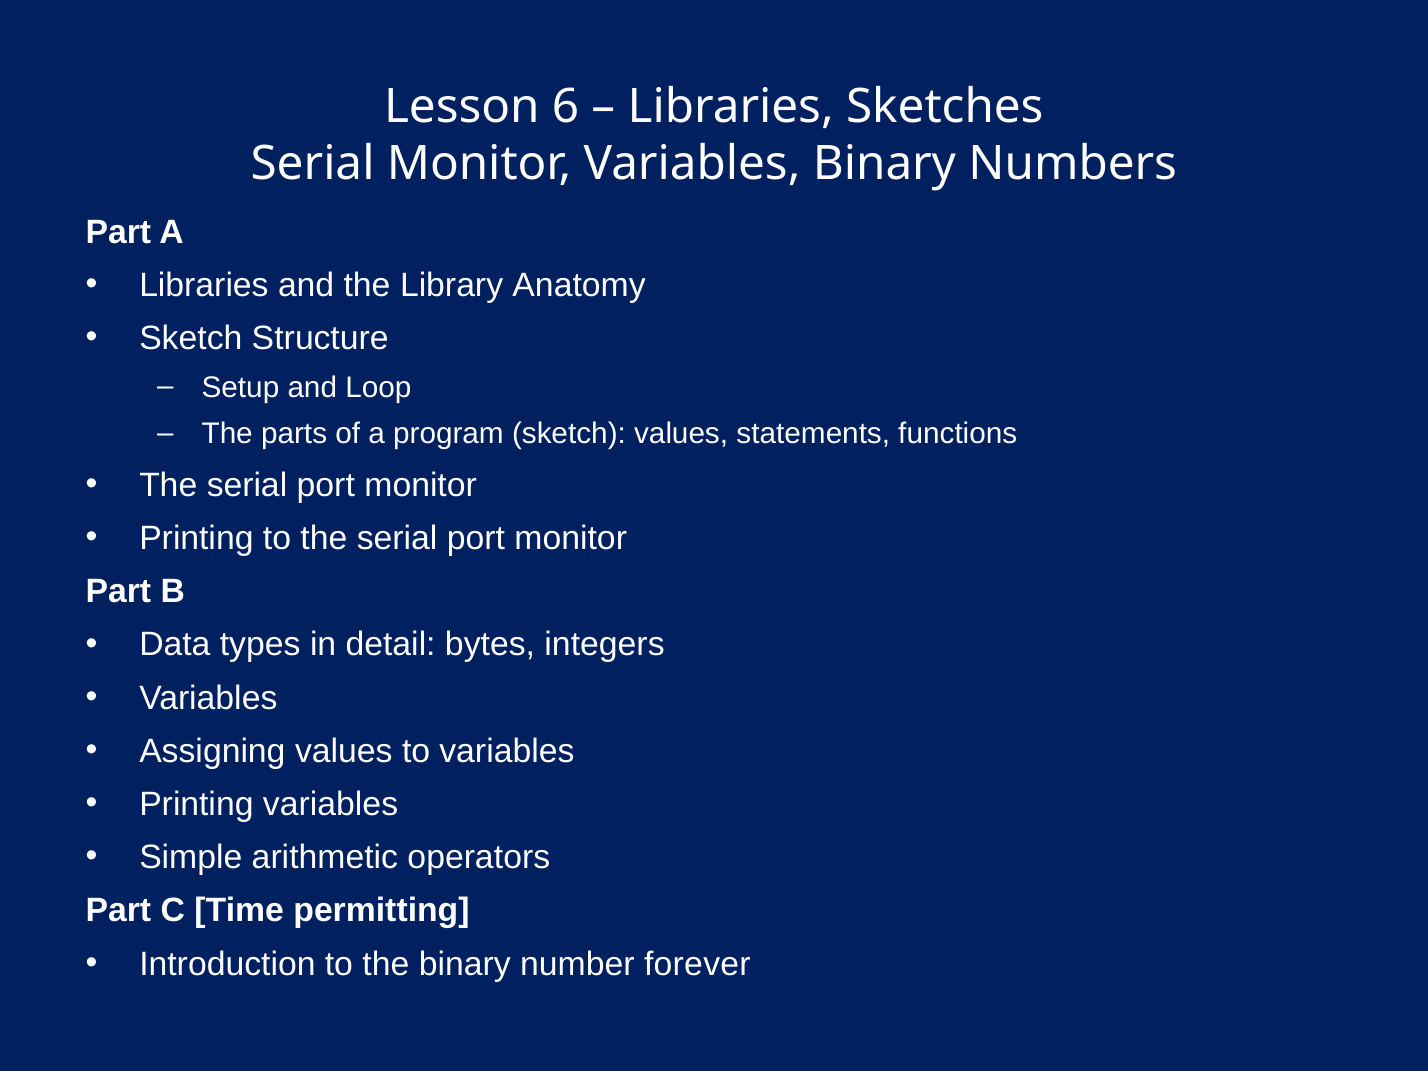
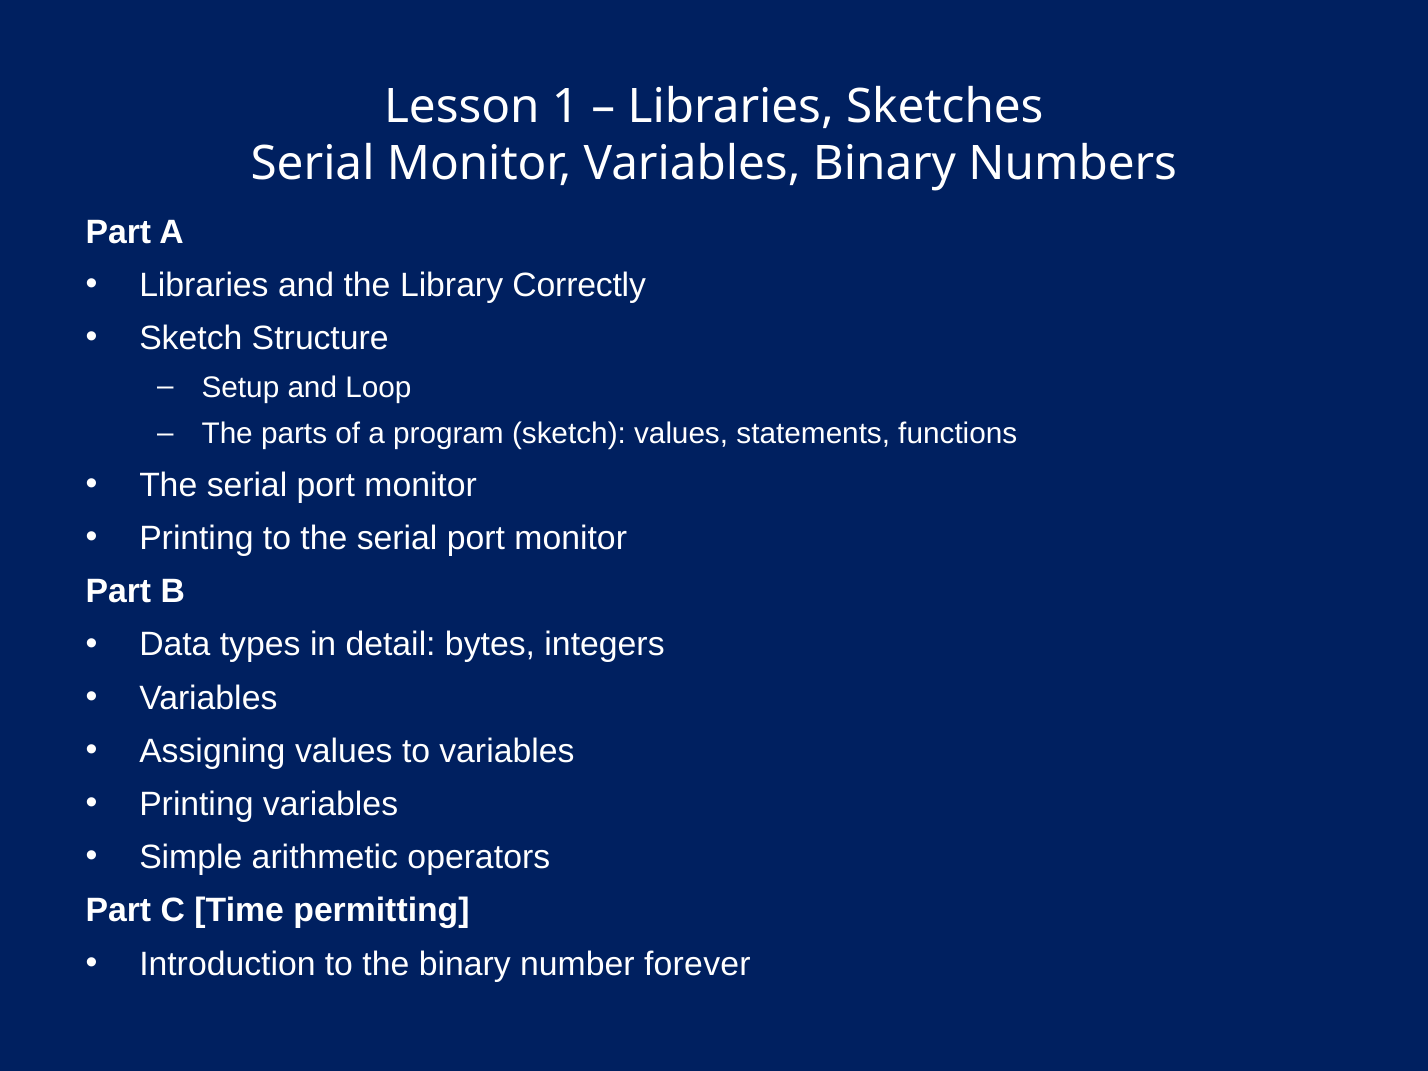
6: 6 -> 1
Anatomy: Anatomy -> Correctly
